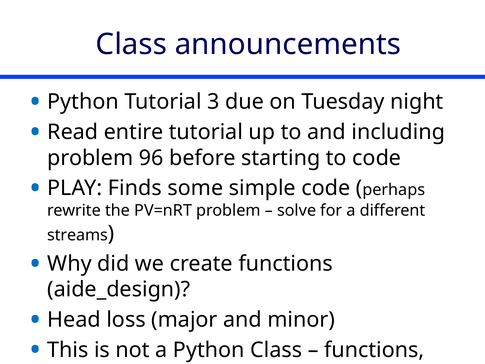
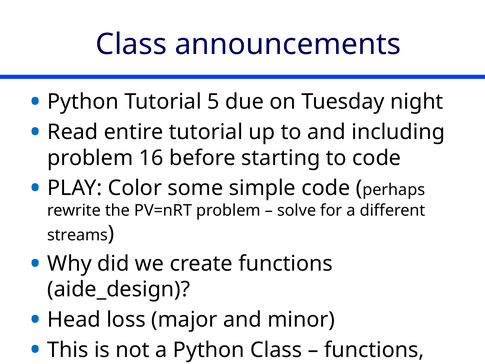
3: 3 -> 5
96: 96 -> 16
Finds: Finds -> Color
